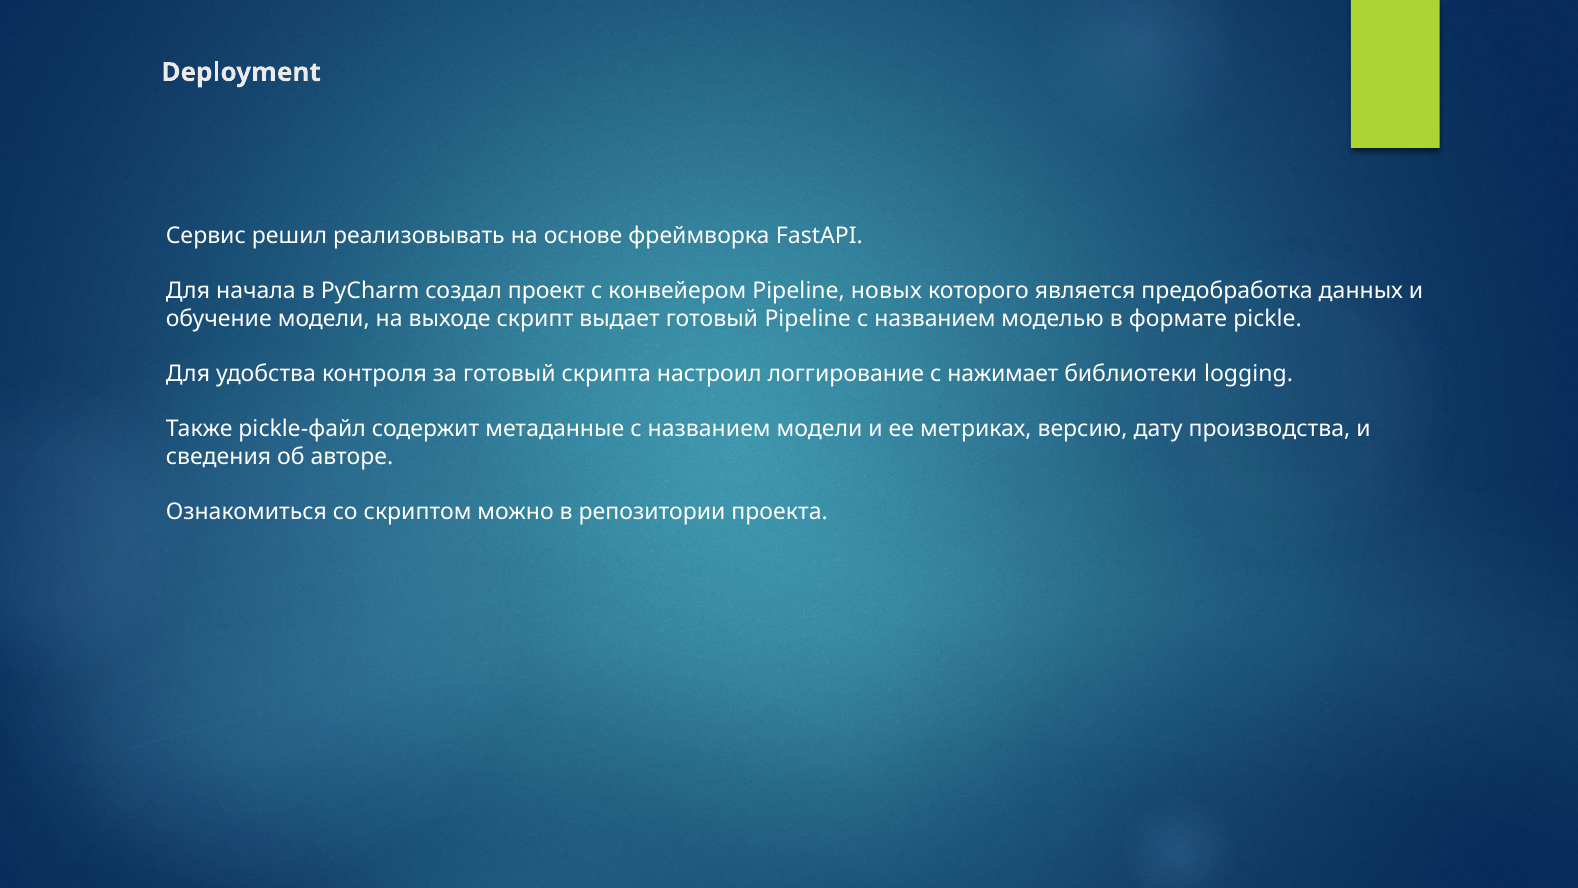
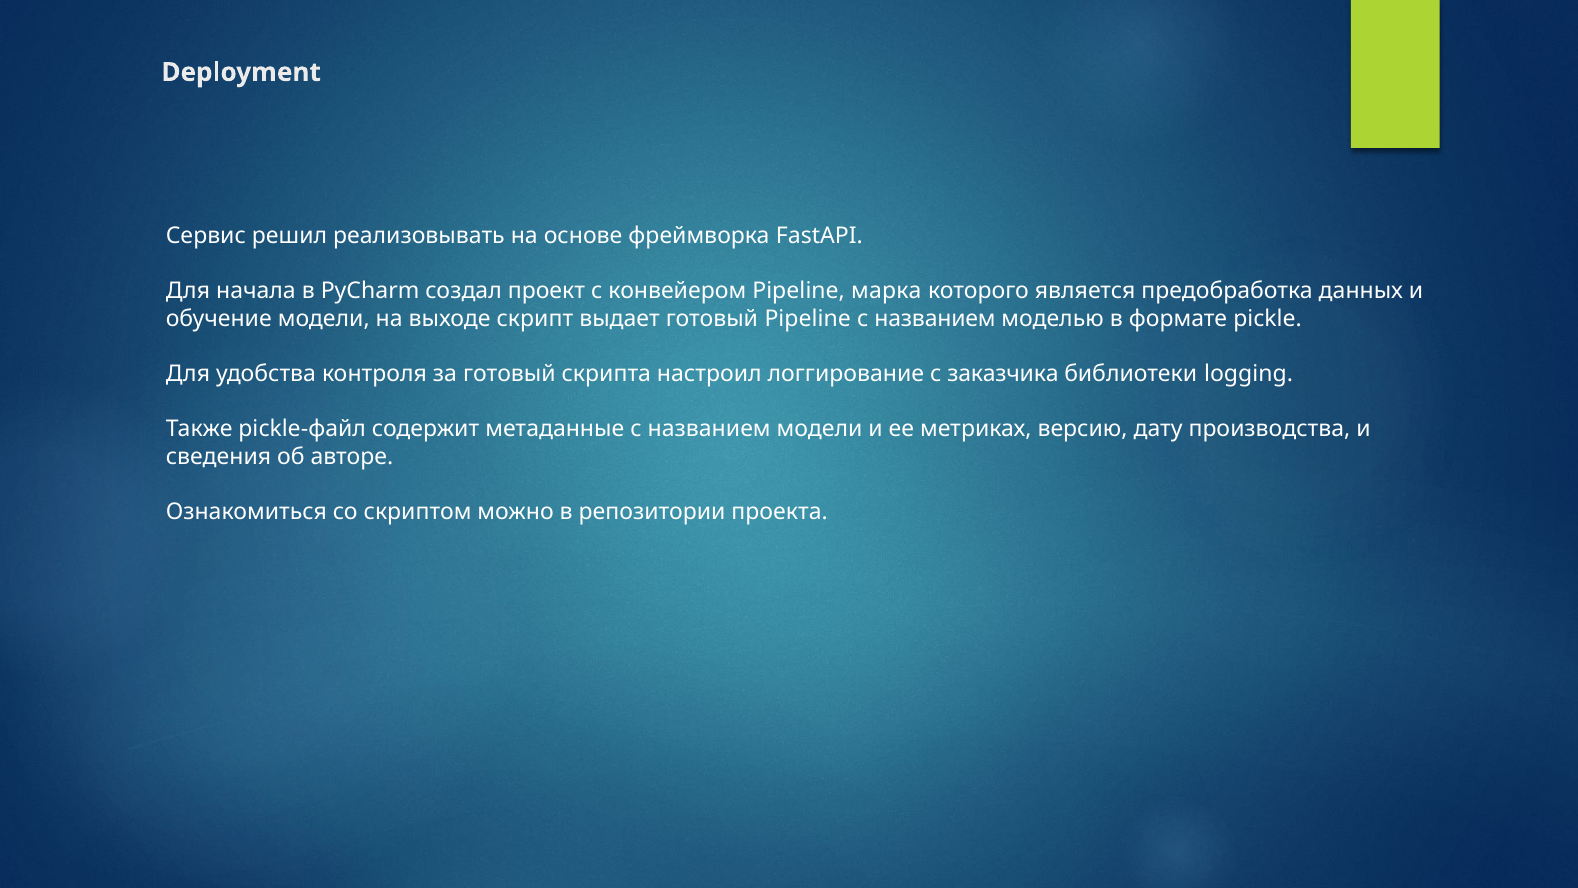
новых: новых -> марка
нажимает: нажимает -> заказчика
